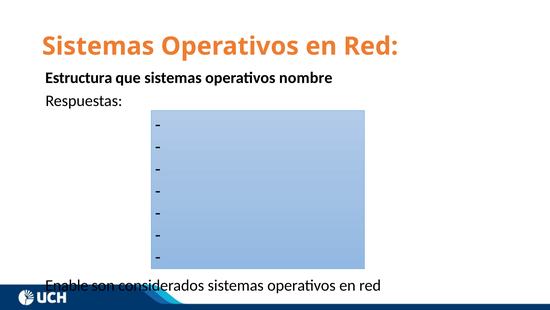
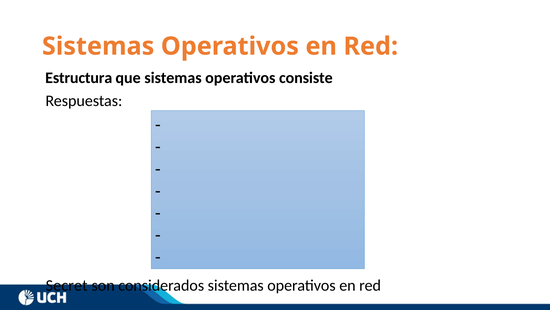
nombre: nombre -> consiste
Enable: Enable -> Secret
